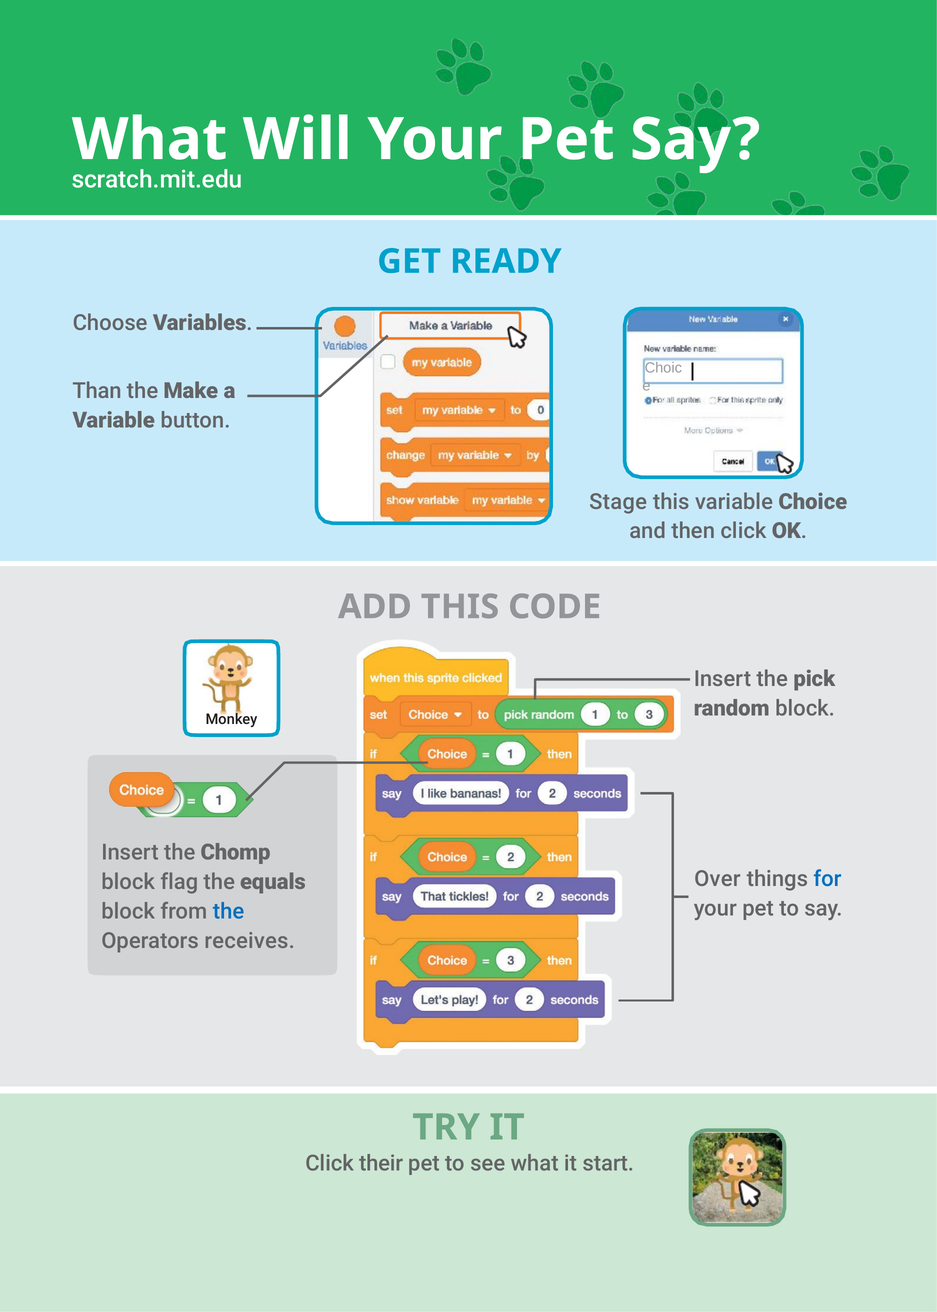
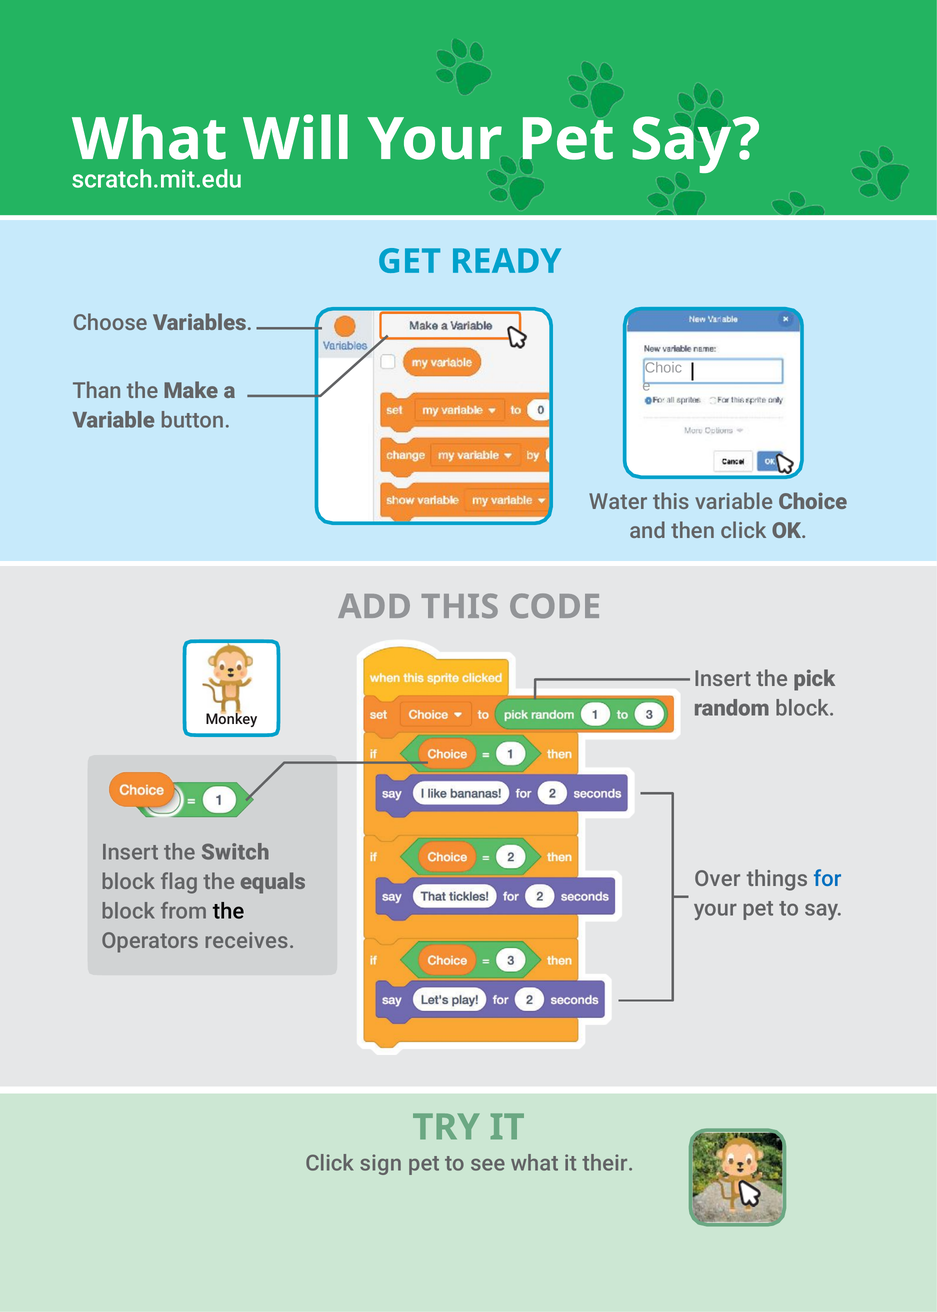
Stage: Stage -> Water
Chomp: Chomp -> Switch
the at (229, 911) colour: blue -> black
their: their -> sign
start: start -> their
